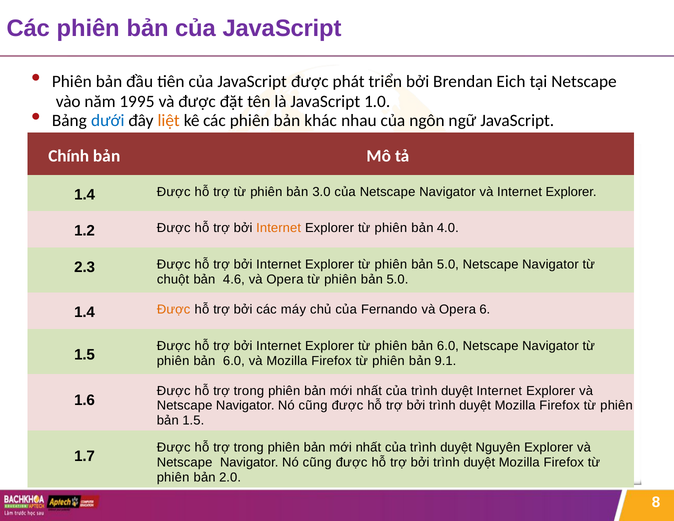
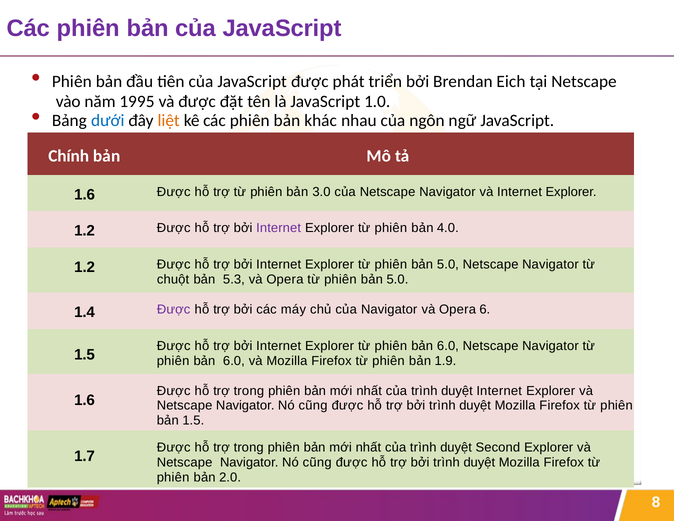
1.4 at (85, 195): 1.4 -> 1.6
Internet at (279, 228) colour: orange -> purple
2.3 at (85, 267): 2.3 -> 1.2
4.6: 4.6 -> 5.3
Được at (174, 309) colour: orange -> purple
của Fernando: Fernando -> Navigator
9.1: 9.1 -> 1.9
Nguyên: Nguyên -> Second
